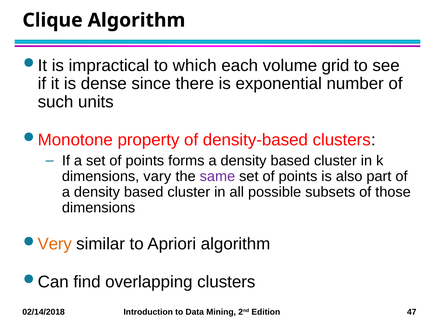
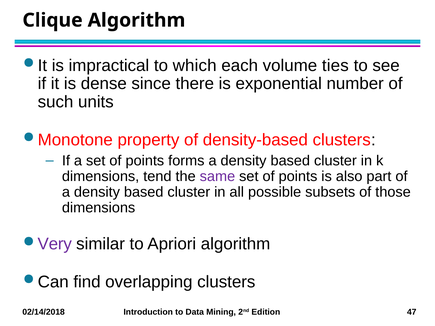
grid: grid -> ties
vary: vary -> tend
Very colour: orange -> purple
